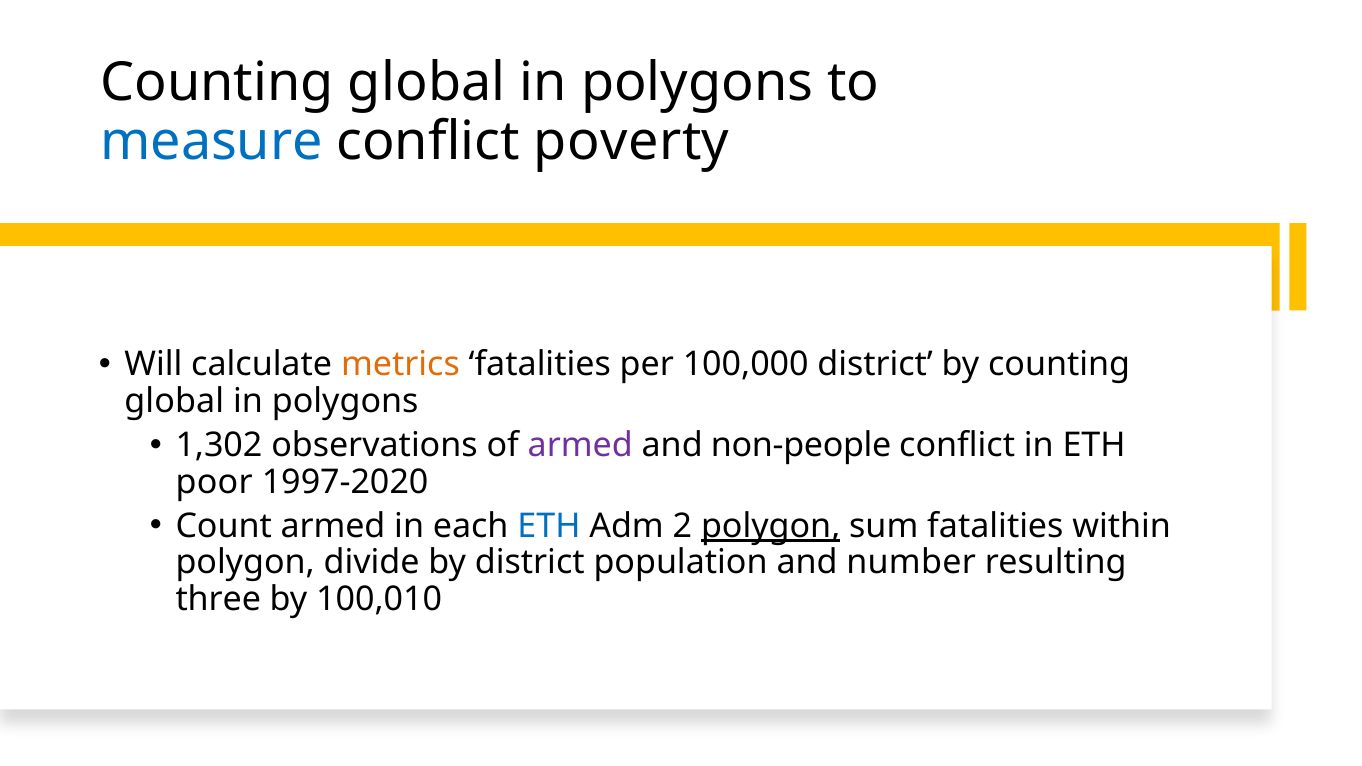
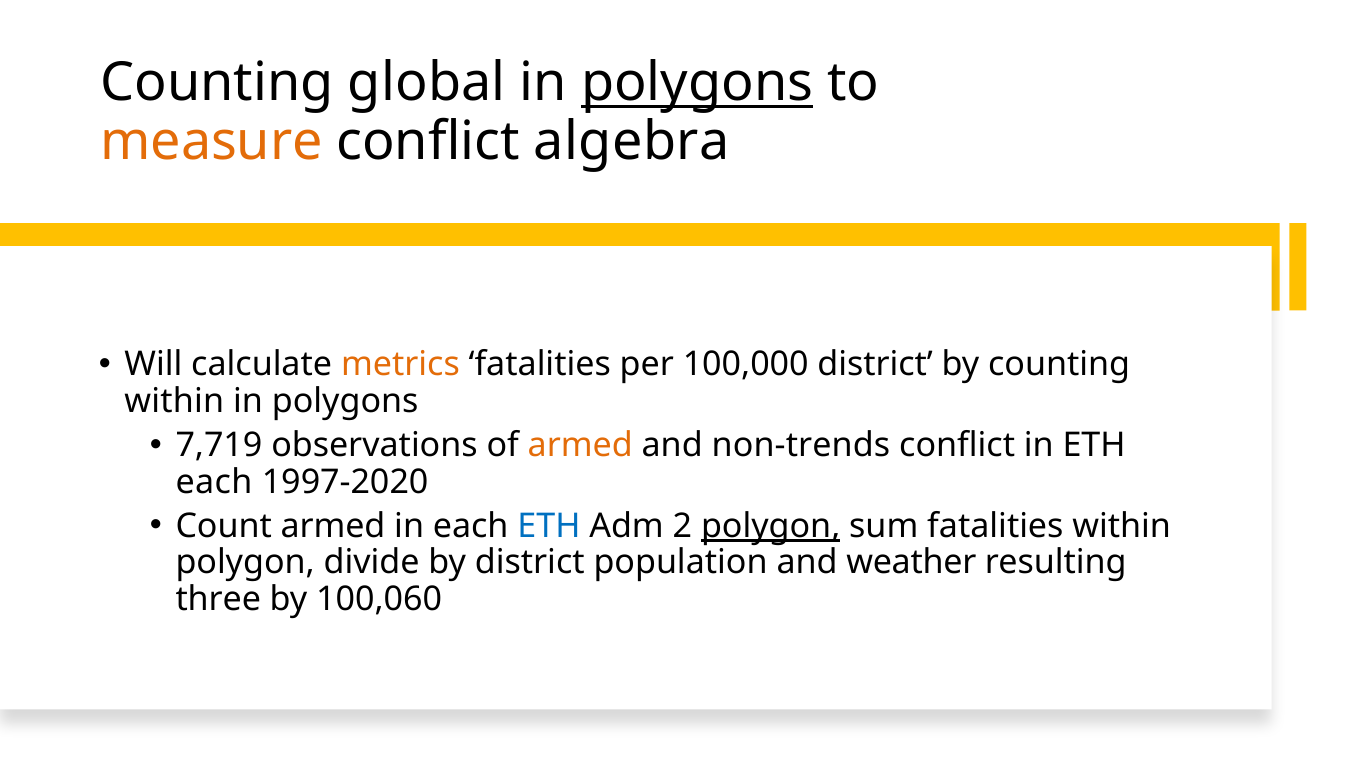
polygons at (697, 83) underline: none -> present
measure colour: blue -> orange
poverty: poverty -> algebra
global at (174, 401): global -> within
1,302: 1,302 -> 7,719
armed at (580, 445) colour: purple -> orange
non-people: non-people -> non-trends
poor at (214, 482): poor -> each
number: number -> weather
100,010: 100,010 -> 100,060
